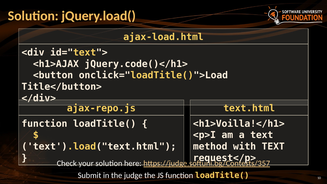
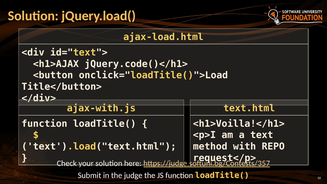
ajax-repo.js: ajax-repo.js -> ajax-with.js
with TEXT: TEXT -> REPO
